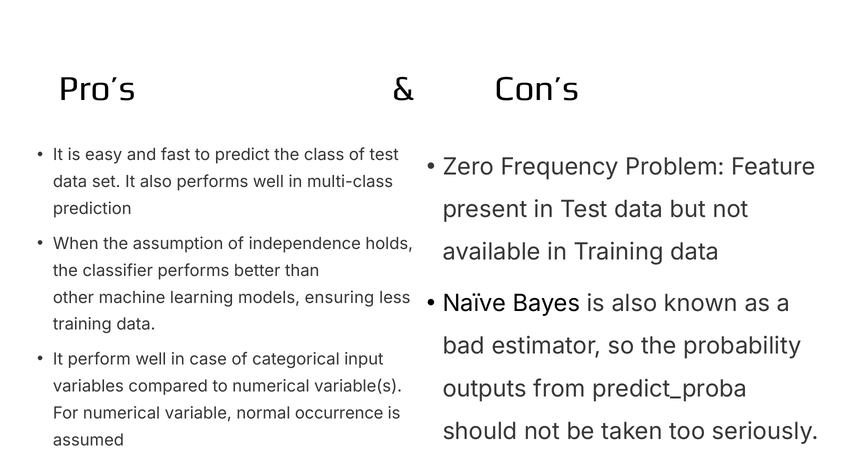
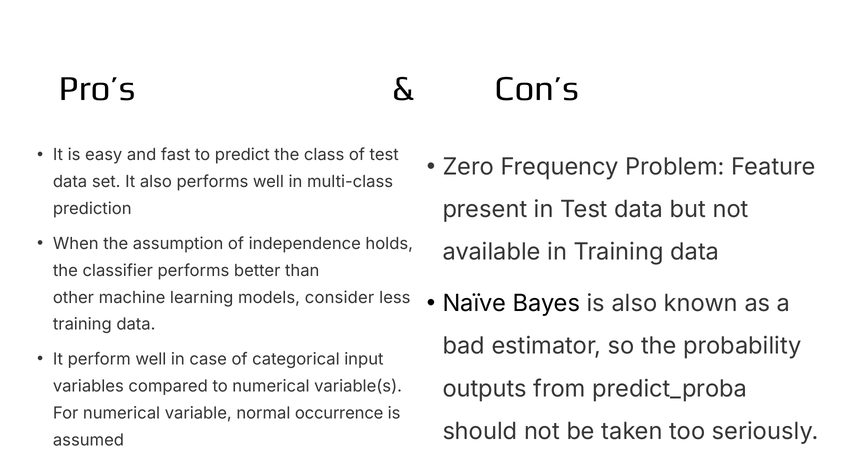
ensuring: ensuring -> consider
